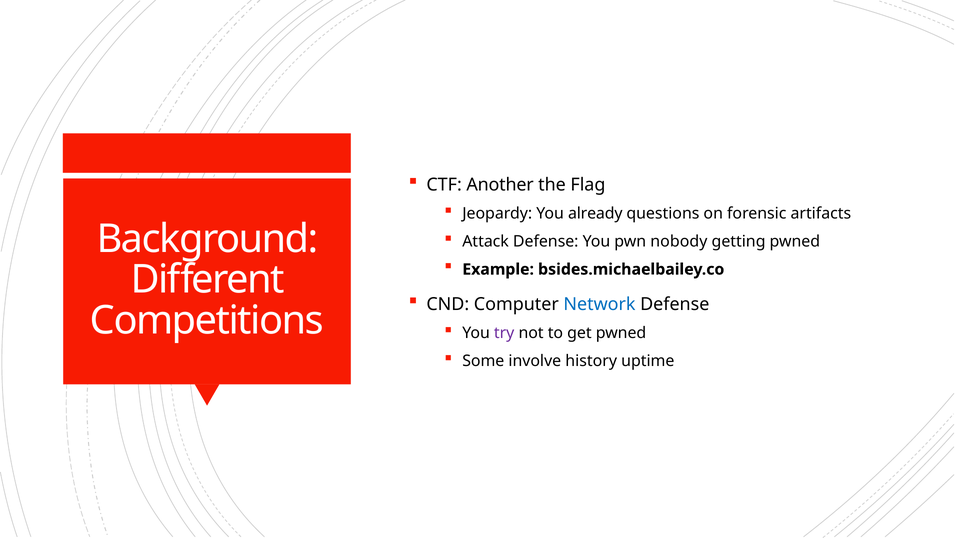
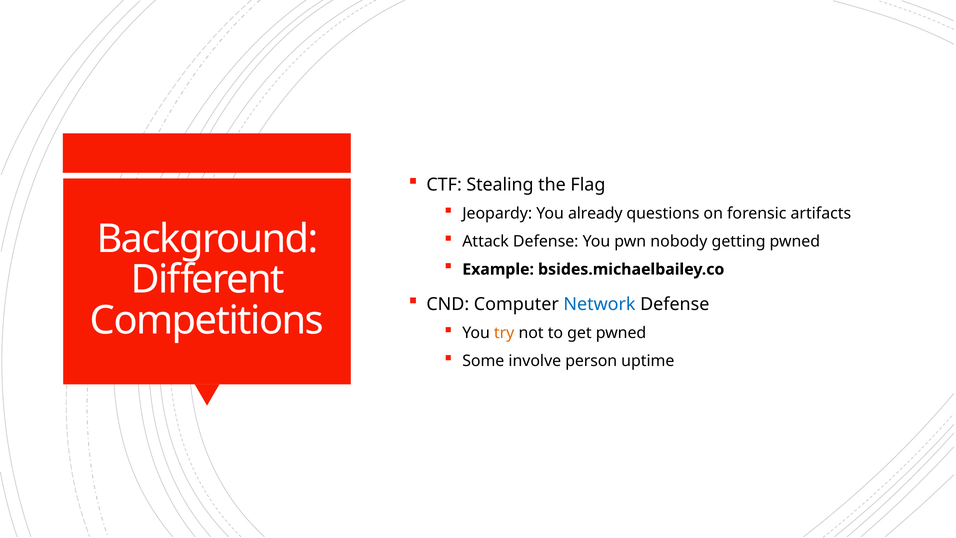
Another: Another -> Stealing
try colour: purple -> orange
history: history -> person
